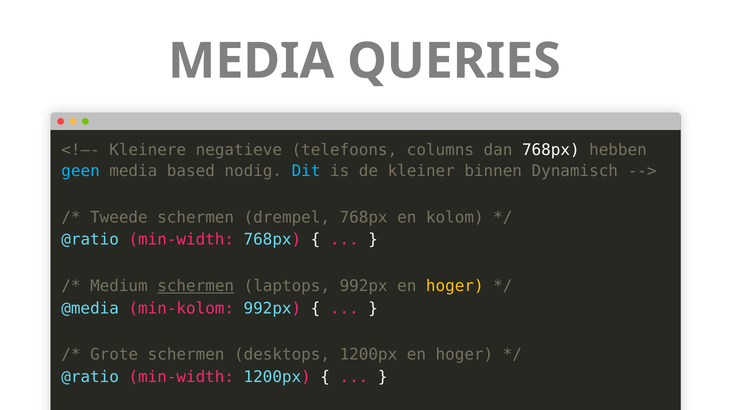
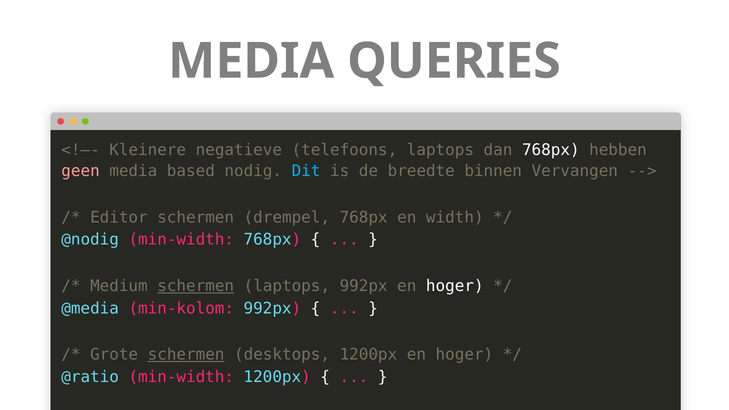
telefoons columns: columns -> laptops
geen colour: light blue -> pink
kleiner: kleiner -> breedte
Dynamisch: Dynamisch -> Vervangen
Tweede: Tweede -> Editor
kolom: kolom -> width
@ratio at (90, 240): @ratio -> @nodig
hoger at (455, 286) colour: yellow -> white
schermen at (186, 355) underline: none -> present
